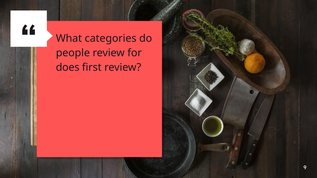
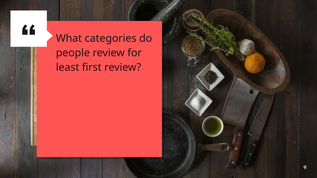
does: does -> least
